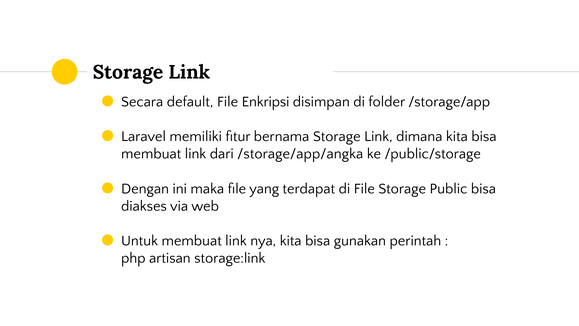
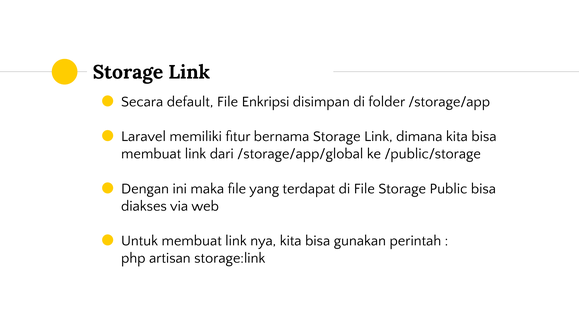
/storage/app/angka: /storage/app/angka -> /storage/app/global
